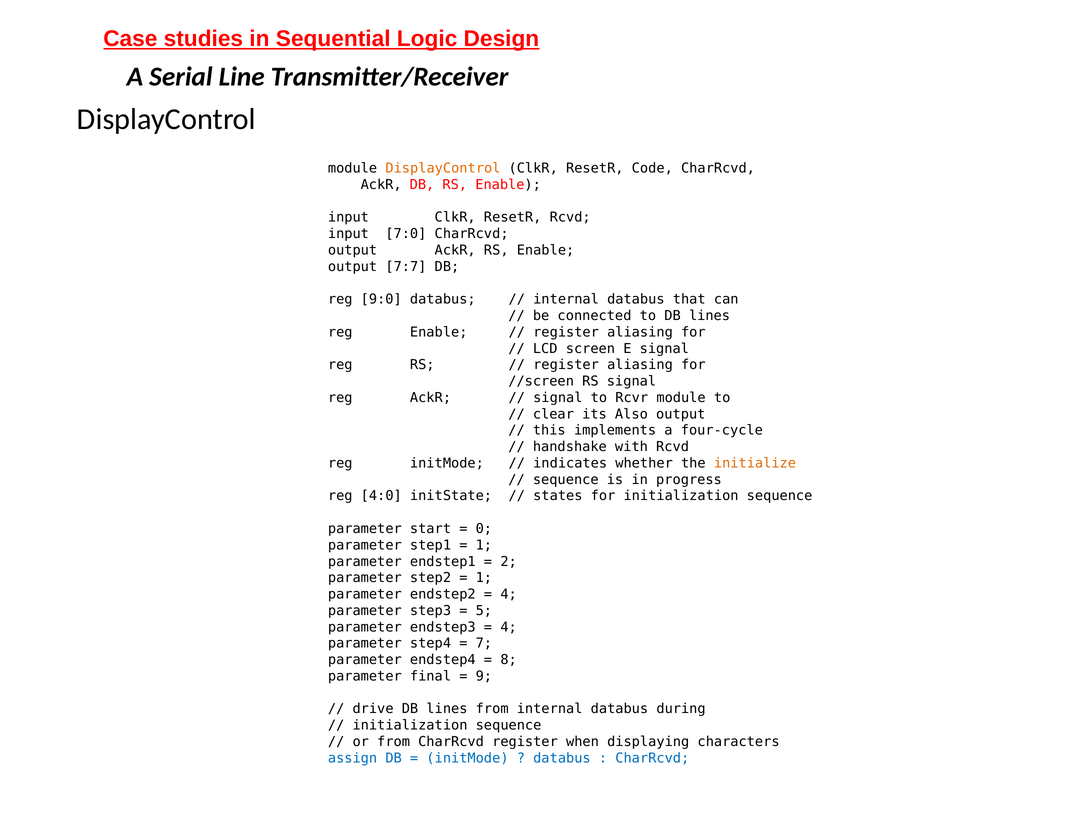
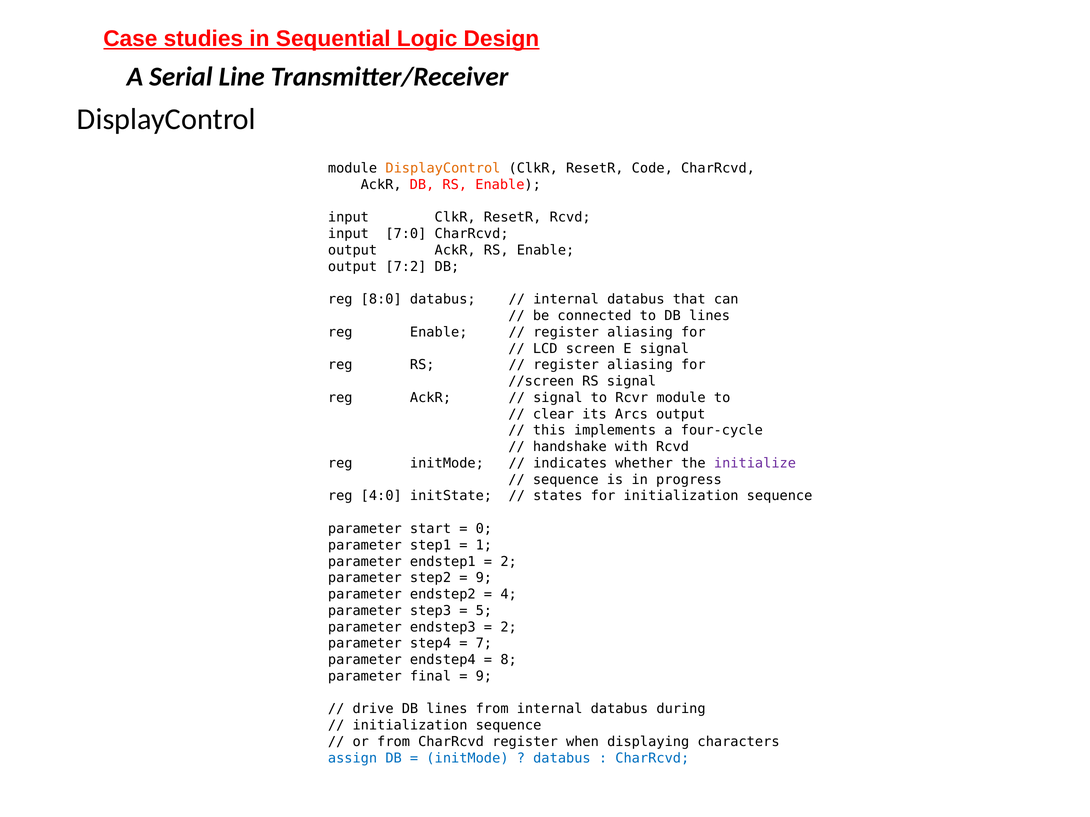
7:7: 7:7 -> 7:2
9:0: 9:0 -> 8:0
Also: Also -> Arcs
initialize colour: orange -> purple
1 at (484, 578): 1 -> 9
4 at (509, 627): 4 -> 2
